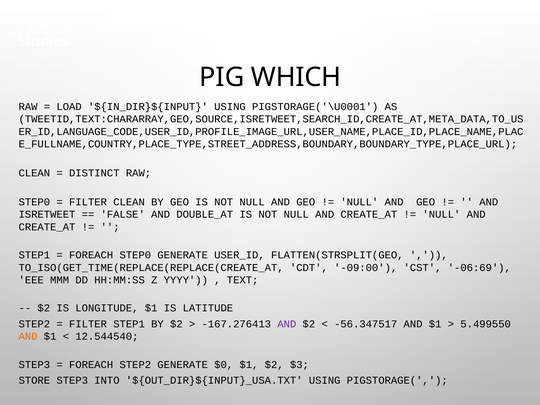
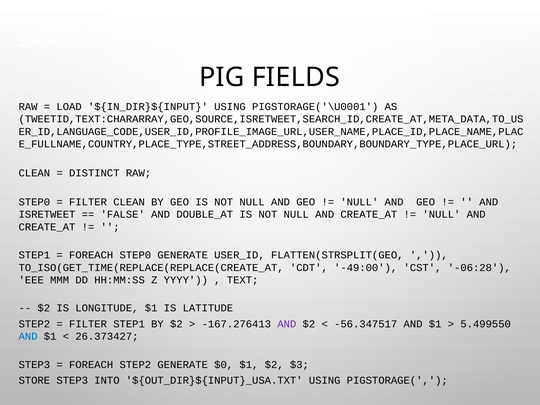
WHICH: WHICH -> FIELDS
-09:00: -09:00 -> -49:00
-06:69: -06:69 -> -06:28
AND at (28, 337) colour: orange -> blue
12.544540: 12.544540 -> 26.373427
